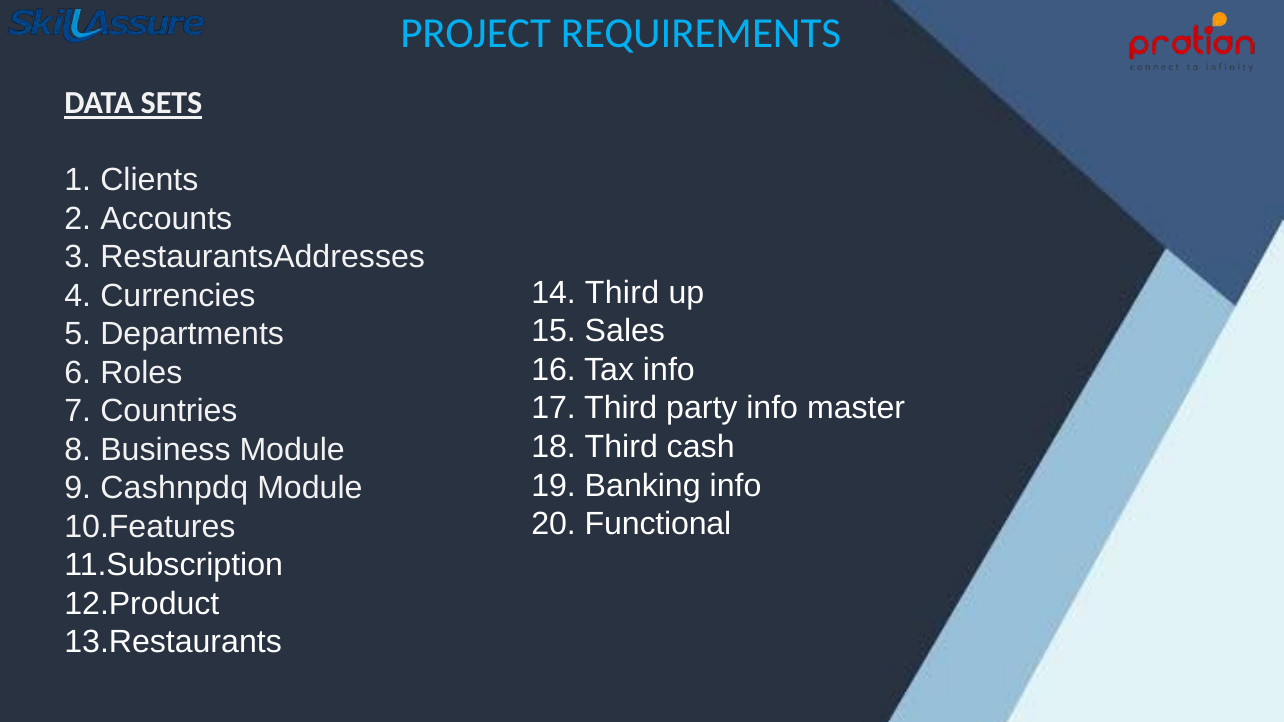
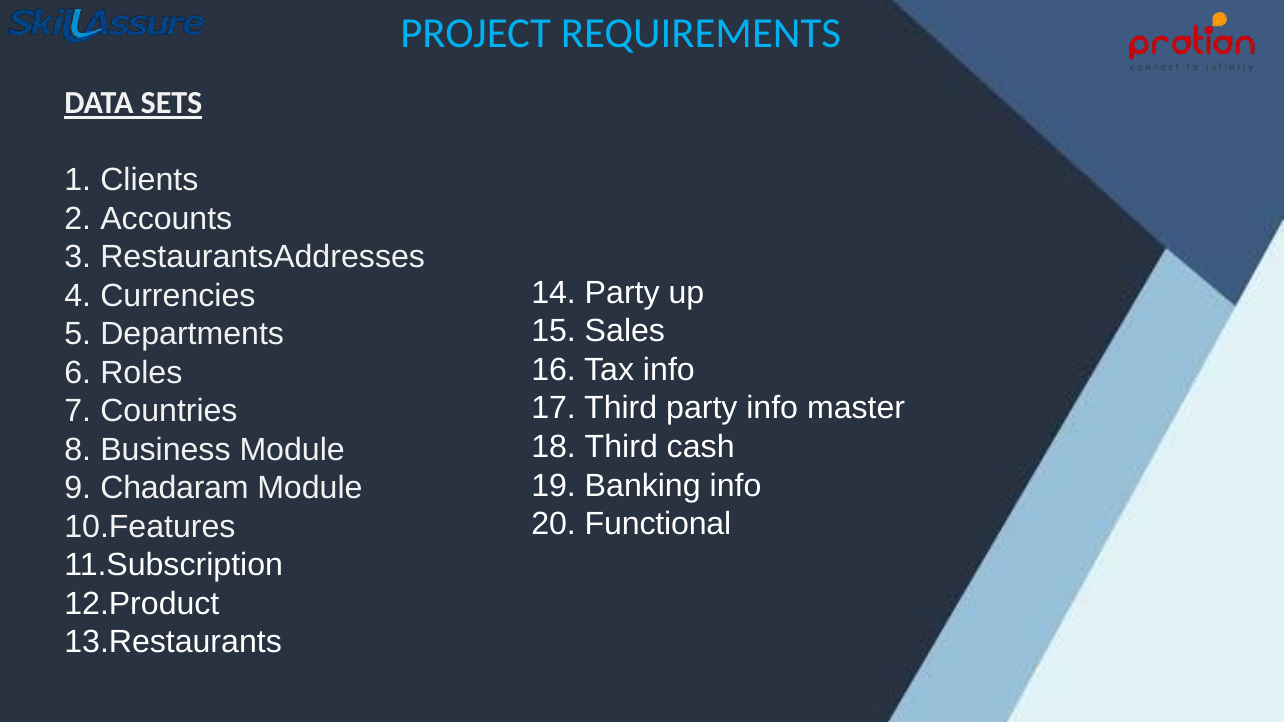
14 Third: Third -> Party
Cashnpdq: Cashnpdq -> Chadaram
